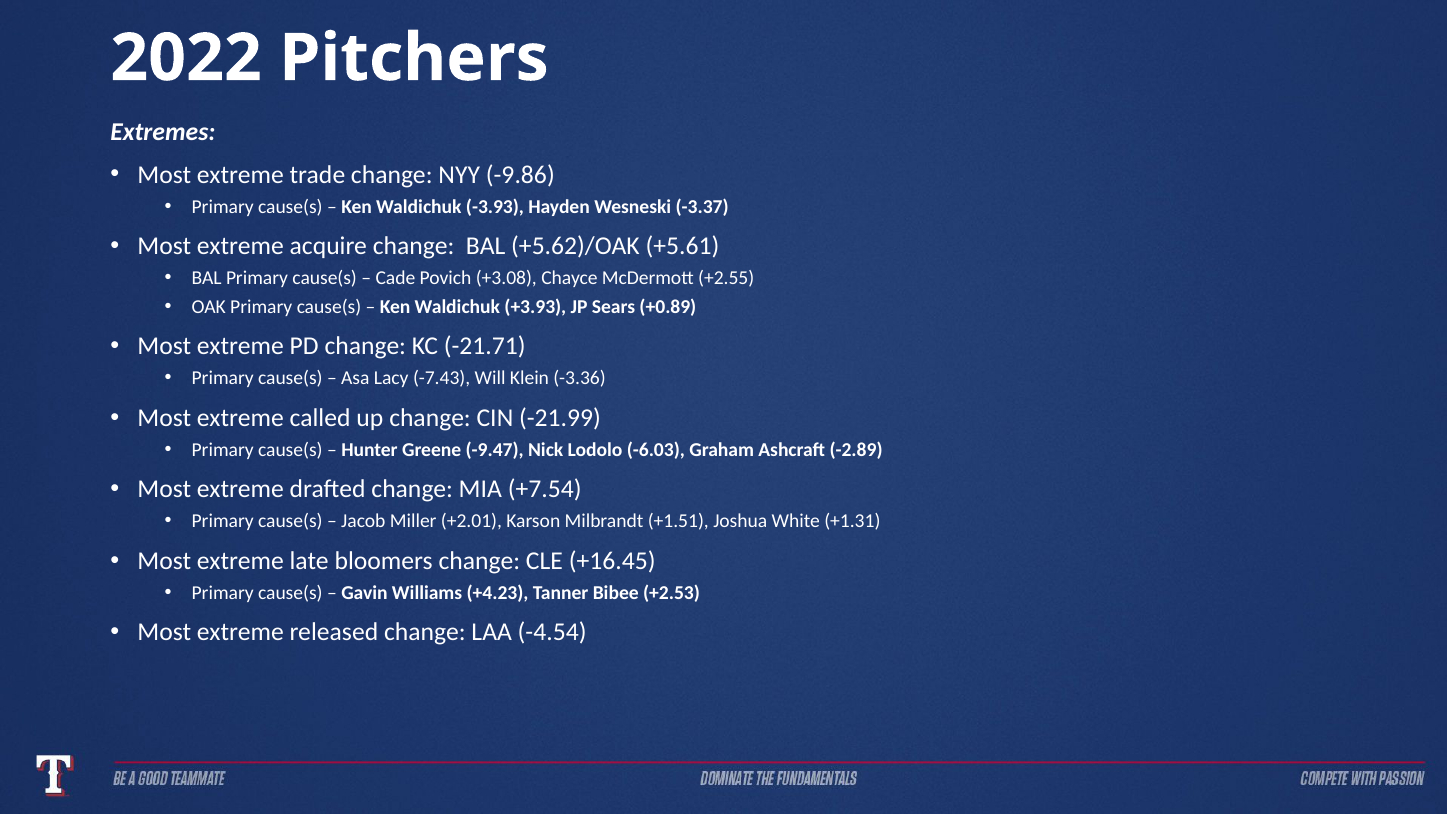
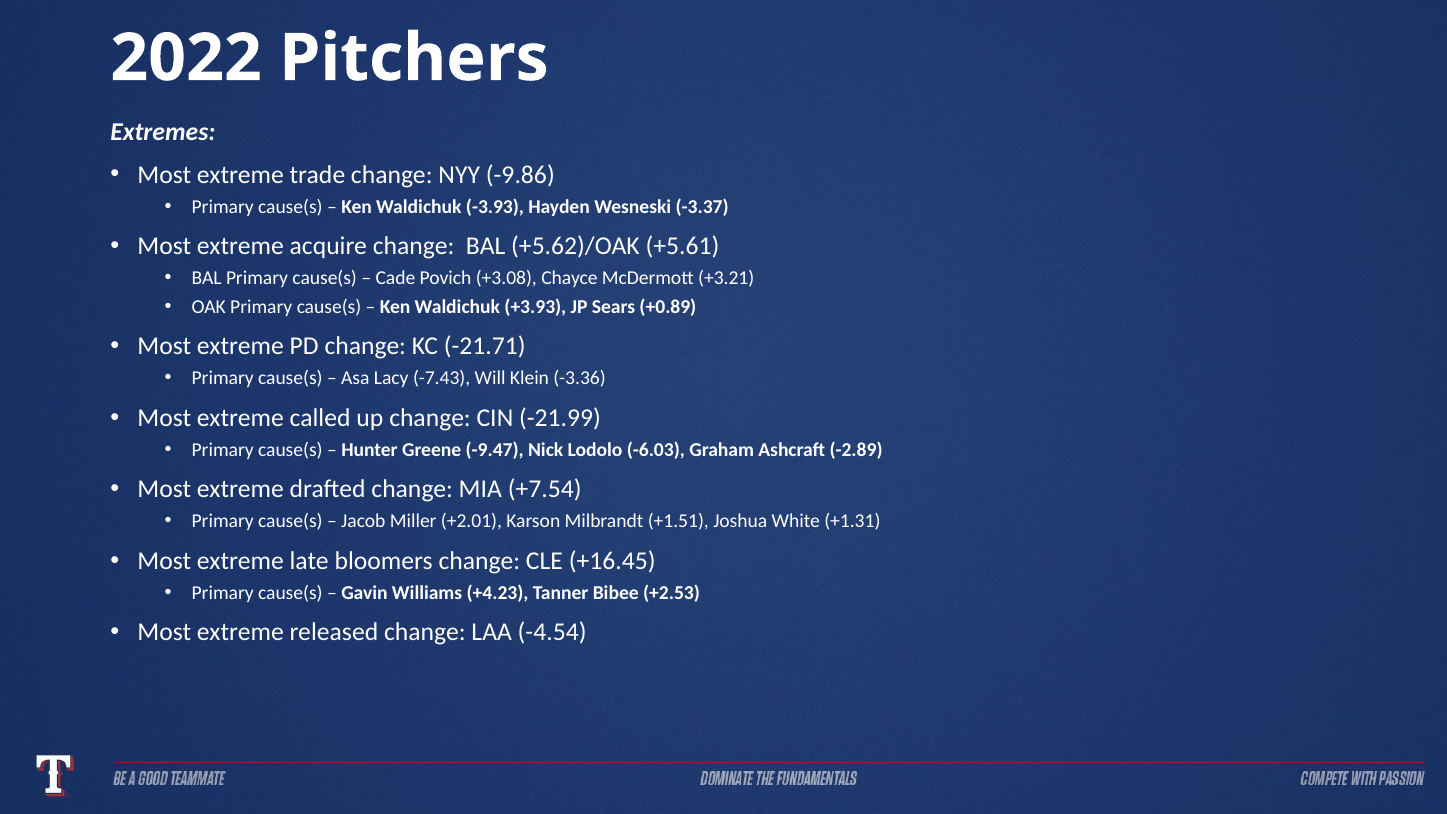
+2.55: +2.55 -> +3.21
